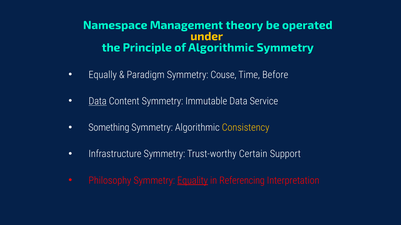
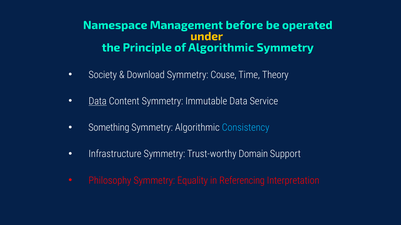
theory: theory -> before
Equally: Equally -> Society
Paradigm: Paradigm -> Download
Before: Before -> Theory
Consistency colour: yellow -> light blue
Certain: Certain -> Domain
Equality underline: present -> none
